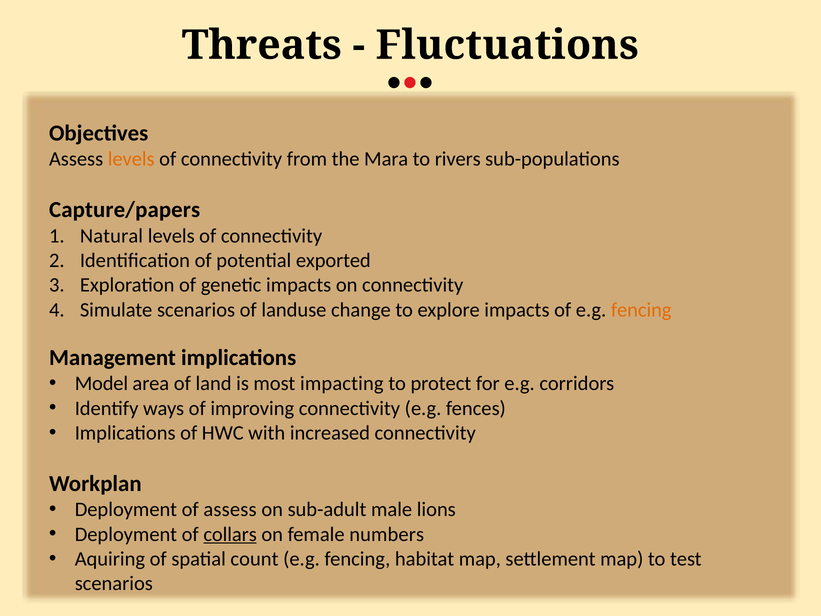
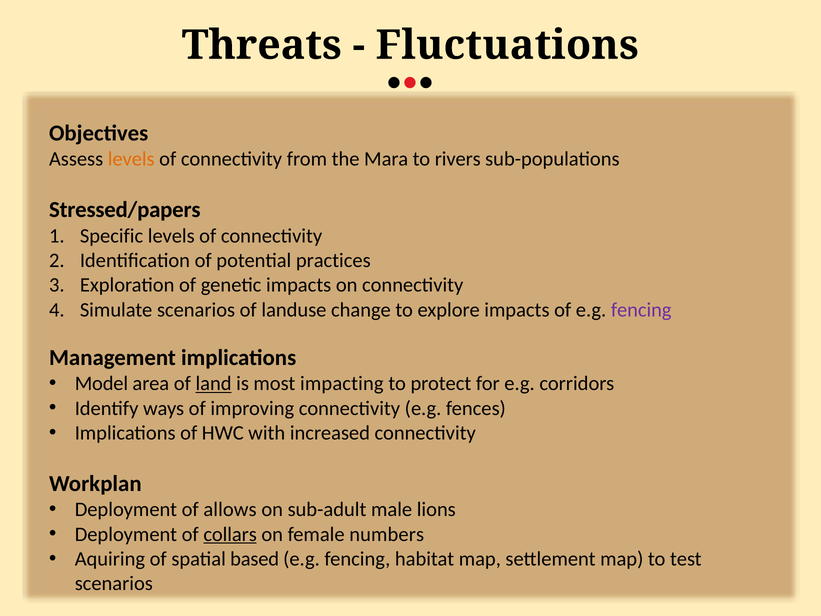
Capture/papers: Capture/papers -> Stressed/papers
Natural: Natural -> Specific
exported: exported -> practices
fencing at (641, 310) colour: orange -> purple
land underline: none -> present
of assess: assess -> allows
count: count -> based
